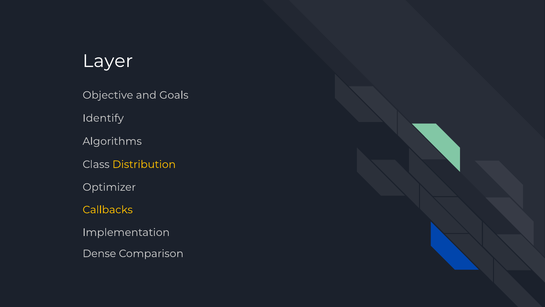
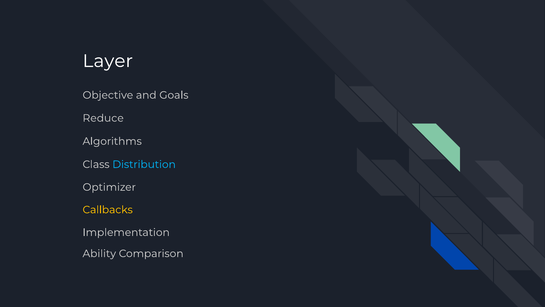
Identify: Identify -> Reduce
Distribution colour: yellow -> light blue
Dense: Dense -> Ability
